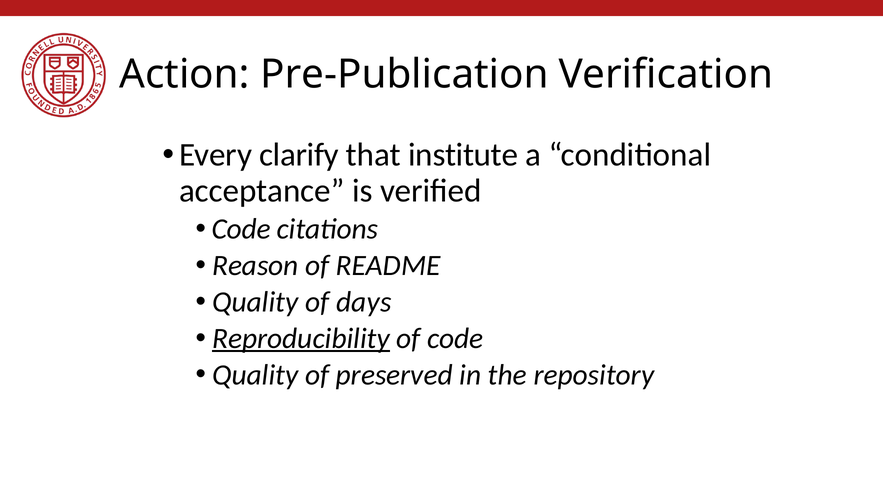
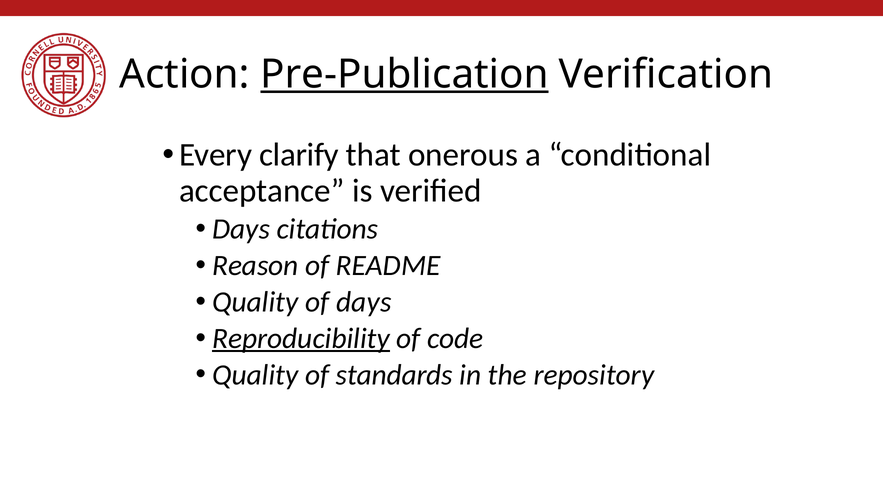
Pre-Publication underline: none -> present
institute: institute -> onerous
Code at (241, 229): Code -> Days
preserved: preserved -> standards
